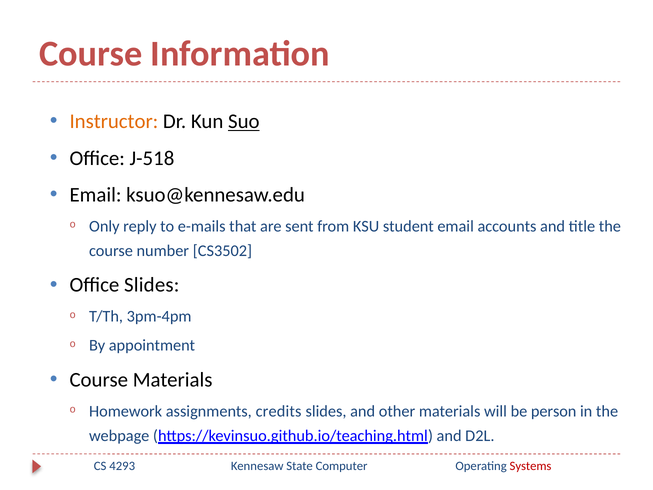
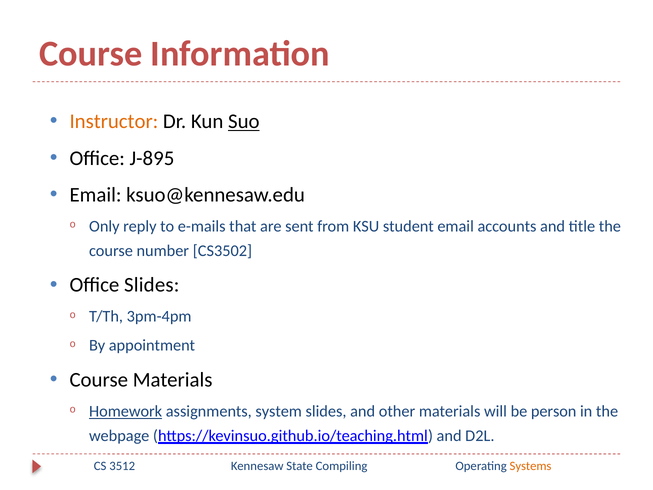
J-518: J-518 -> J-895
Homework underline: none -> present
credits: credits -> system
4293: 4293 -> 3512
Computer: Computer -> Compiling
Systems colour: red -> orange
